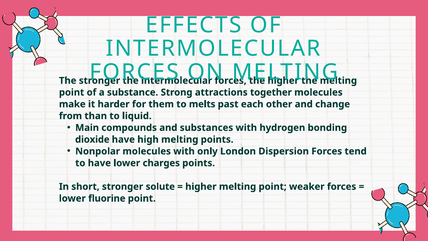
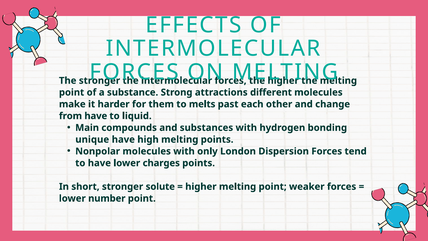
together: together -> different
from than: than -> have
dioxide: dioxide -> unique
fluorine: fluorine -> number
